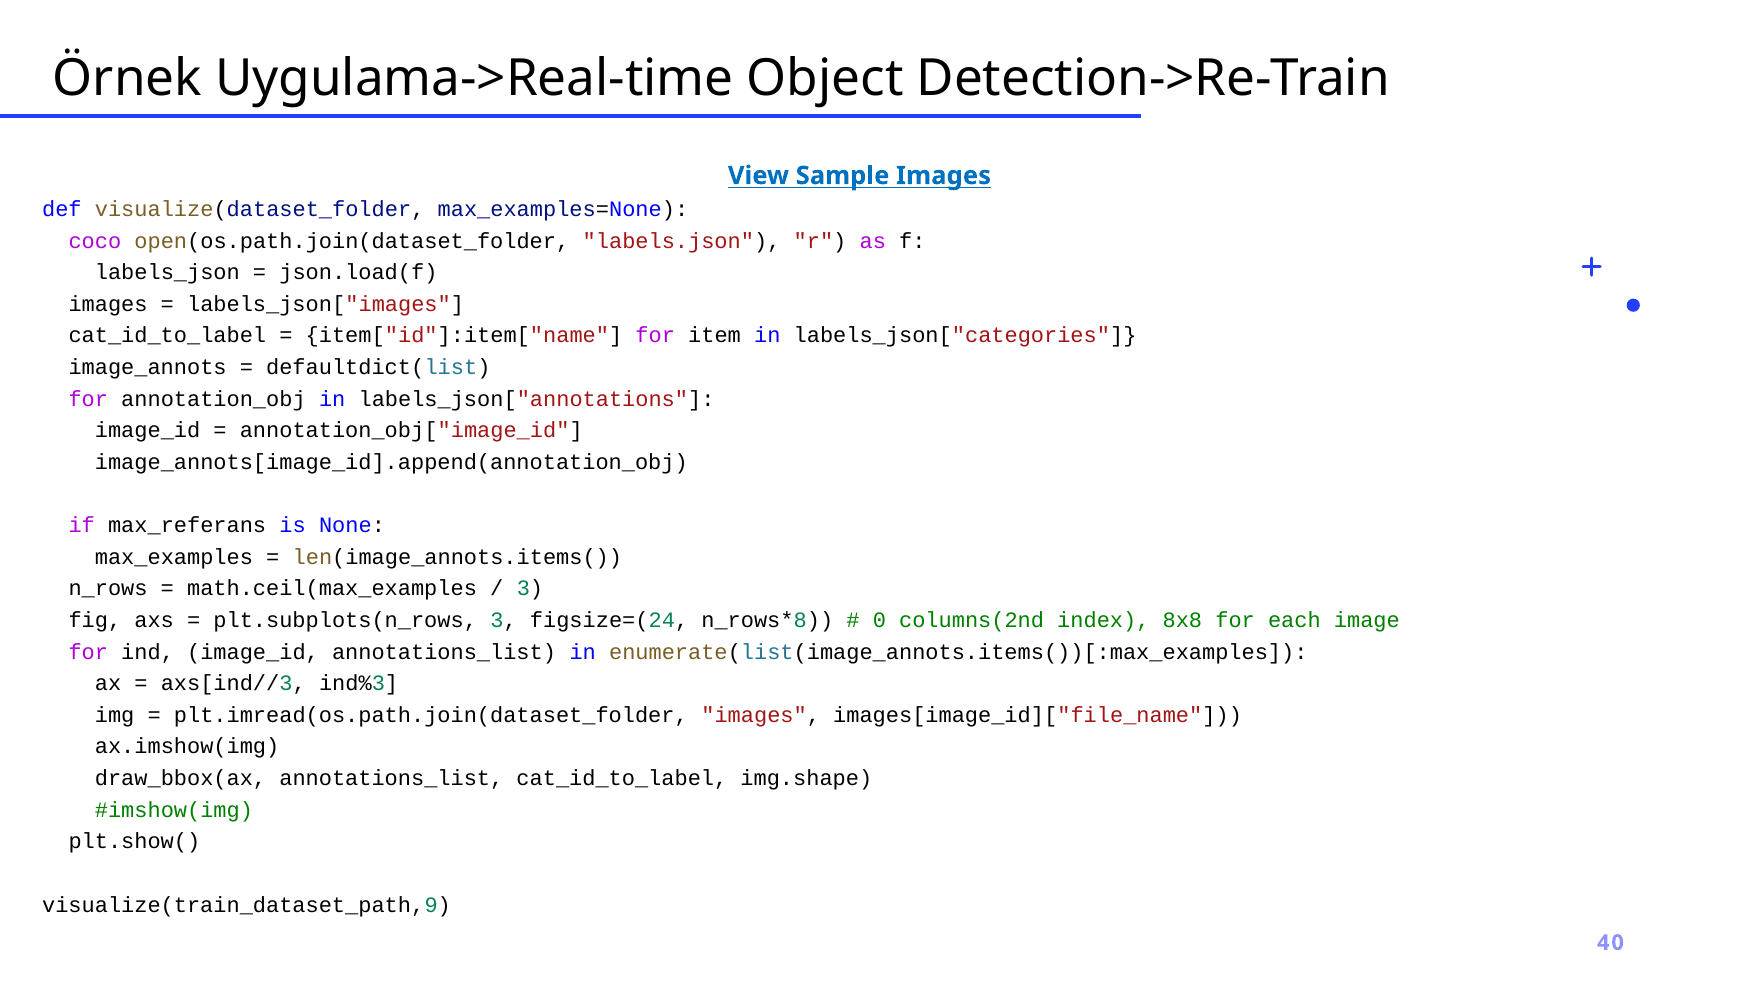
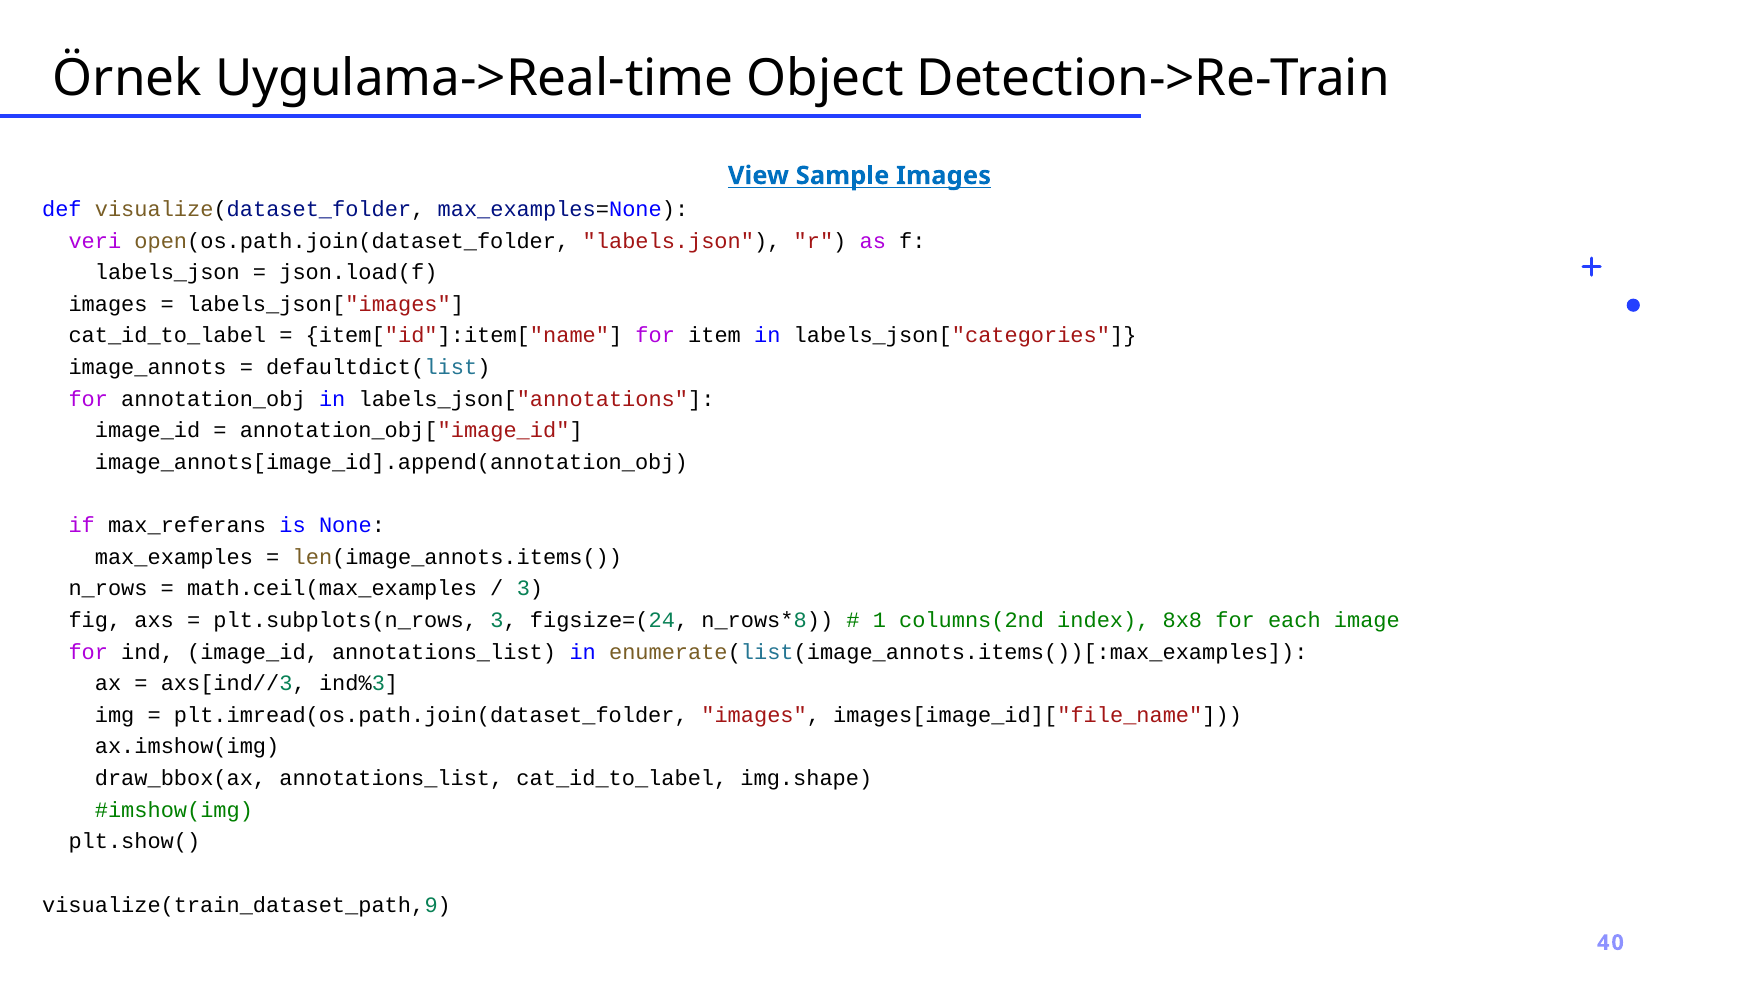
coco: coco -> veri
0: 0 -> 1
